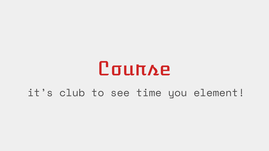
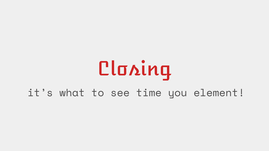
Course: Course -> Closing
club: club -> what
